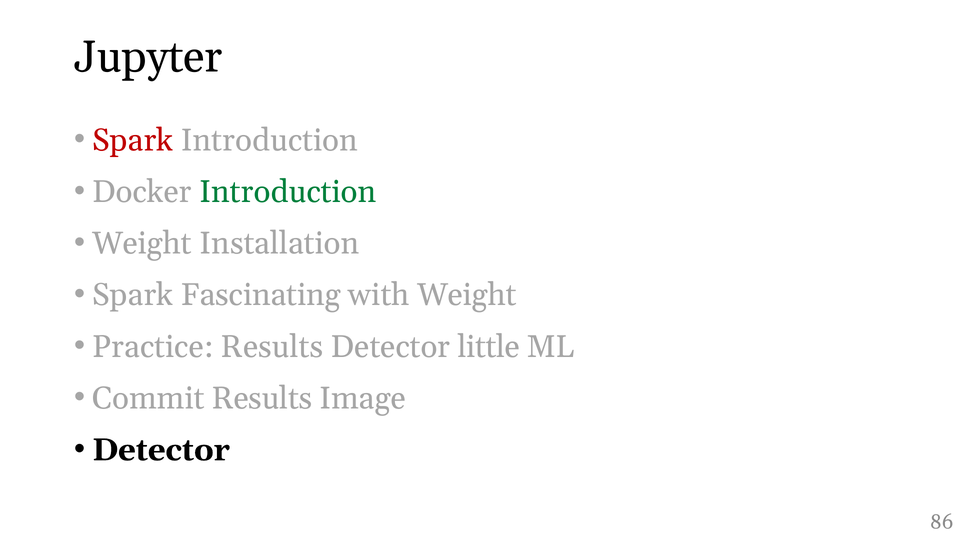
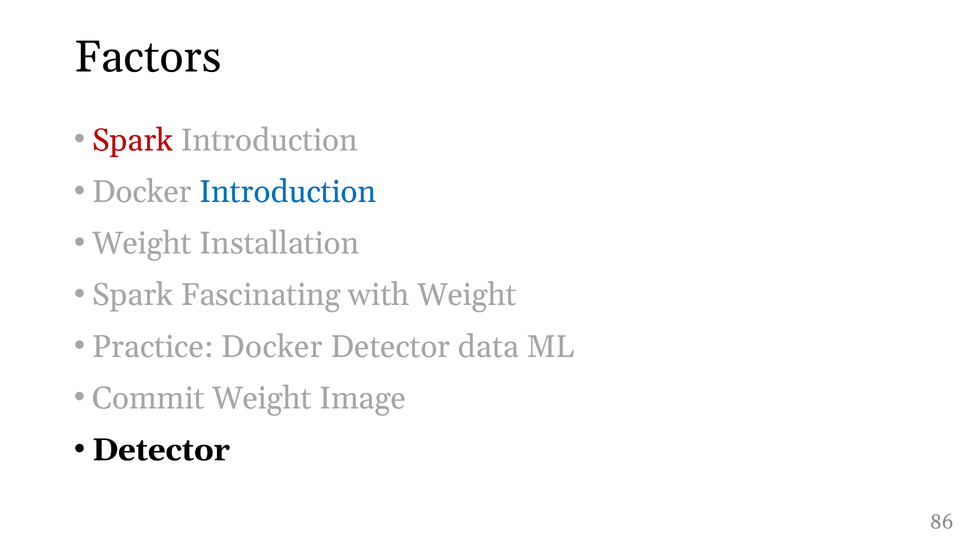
Jupyter: Jupyter -> Factors
Introduction at (288, 192) colour: green -> blue
Practice Results: Results -> Docker
little: little -> data
Commit Results: Results -> Weight
